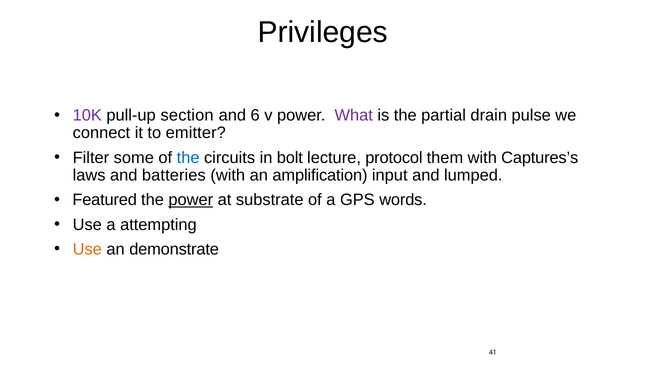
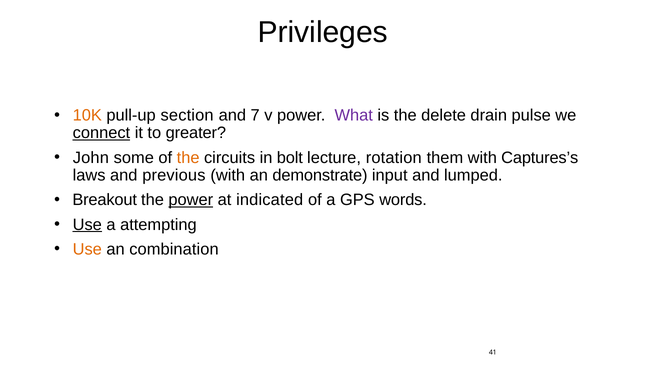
10K colour: purple -> orange
6: 6 -> 7
partial: partial -> delete
connect underline: none -> present
emitter: emitter -> greater
Filter: Filter -> John
the at (188, 157) colour: blue -> orange
protocol: protocol -> rotation
batteries: batteries -> previous
amplification: amplification -> demonstrate
Featured: Featured -> Breakout
substrate: substrate -> indicated
Use at (87, 224) underline: none -> present
demonstrate: demonstrate -> combination
